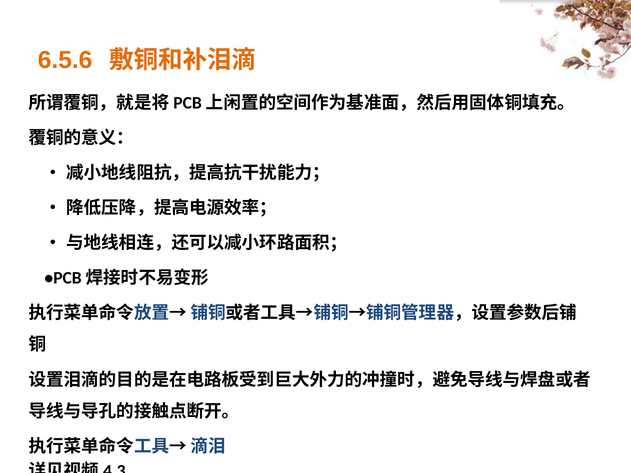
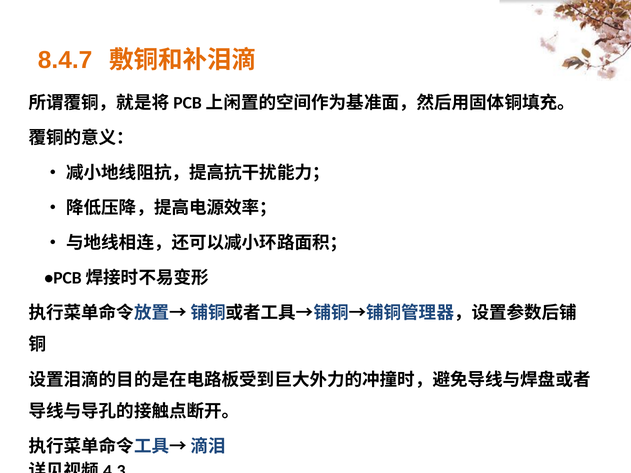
6.5.6: 6.5.6 -> 8.4.7
